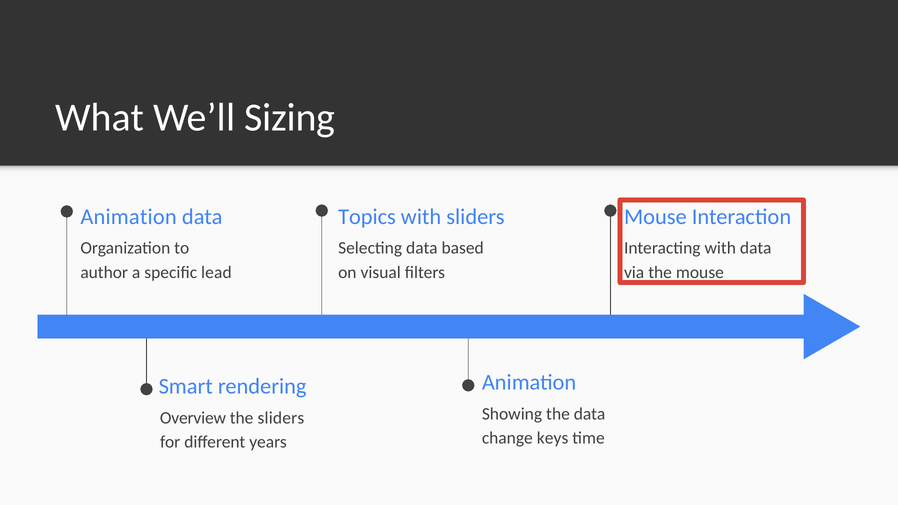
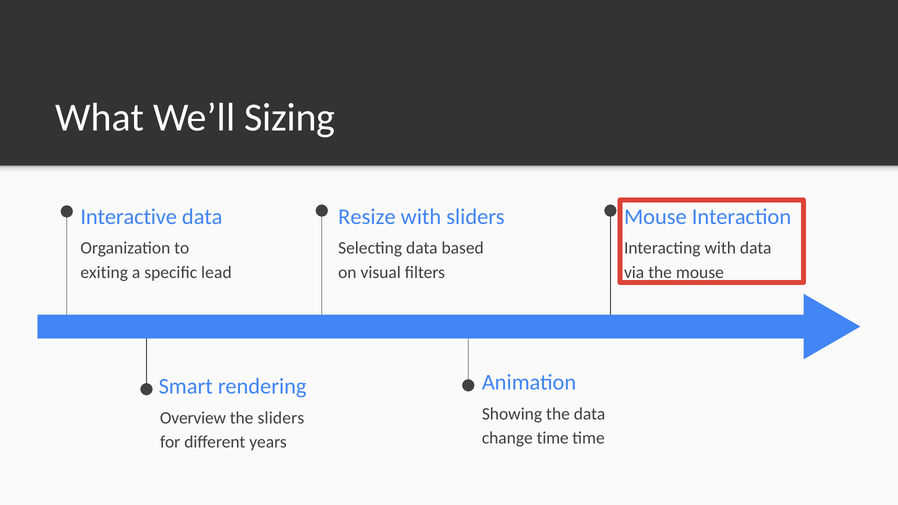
Animation at (129, 217): Animation -> Interactive
Topics: Topics -> Resize
author: author -> exiting
change keys: keys -> time
